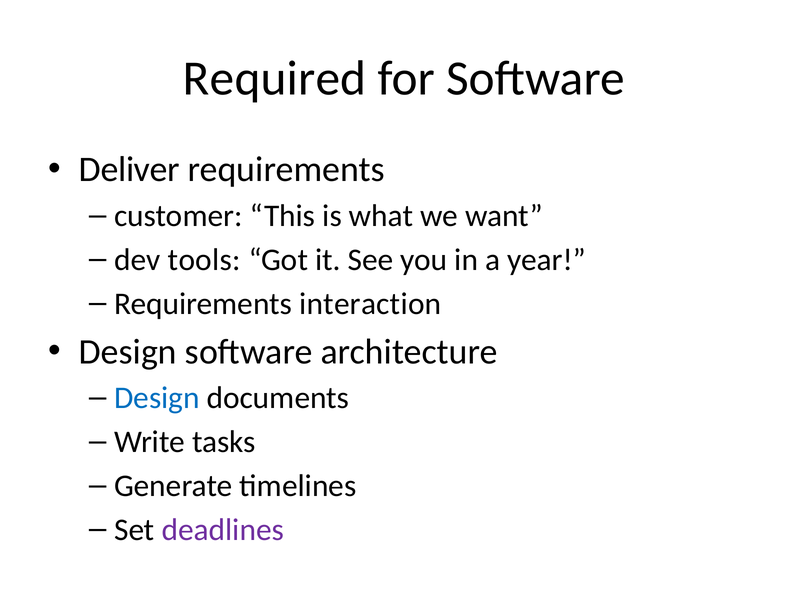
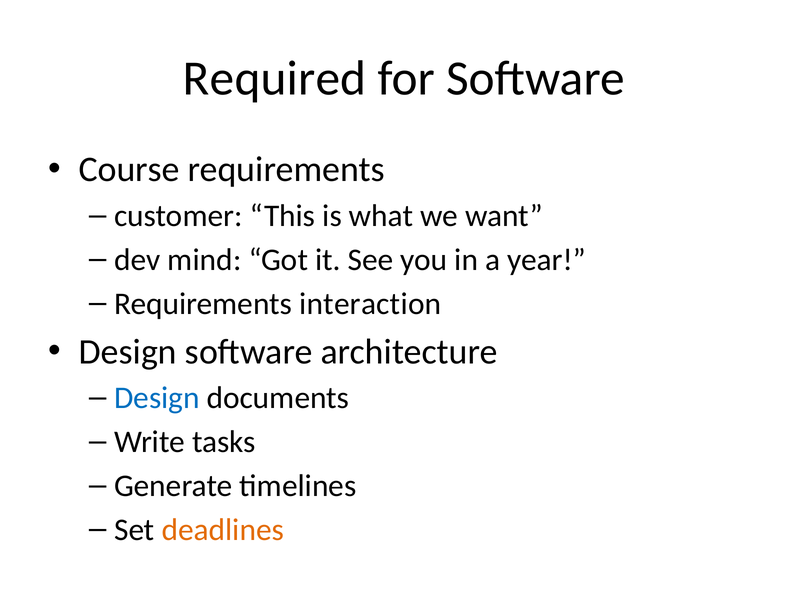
Deliver: Deliver -> Course
tools: tools -> mind
deadlines colour: purple -> orange
